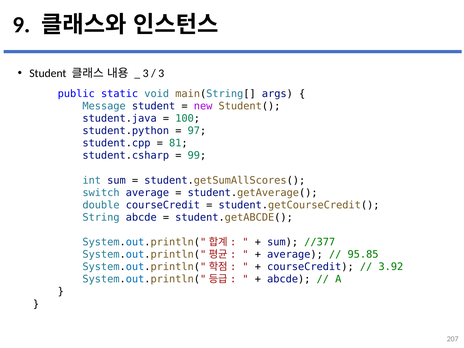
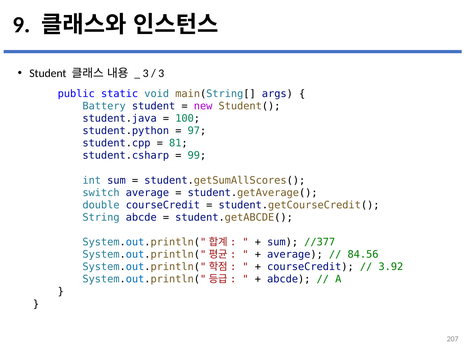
Message: Message -> Battery
95.85: 95.85 -> 84.56
